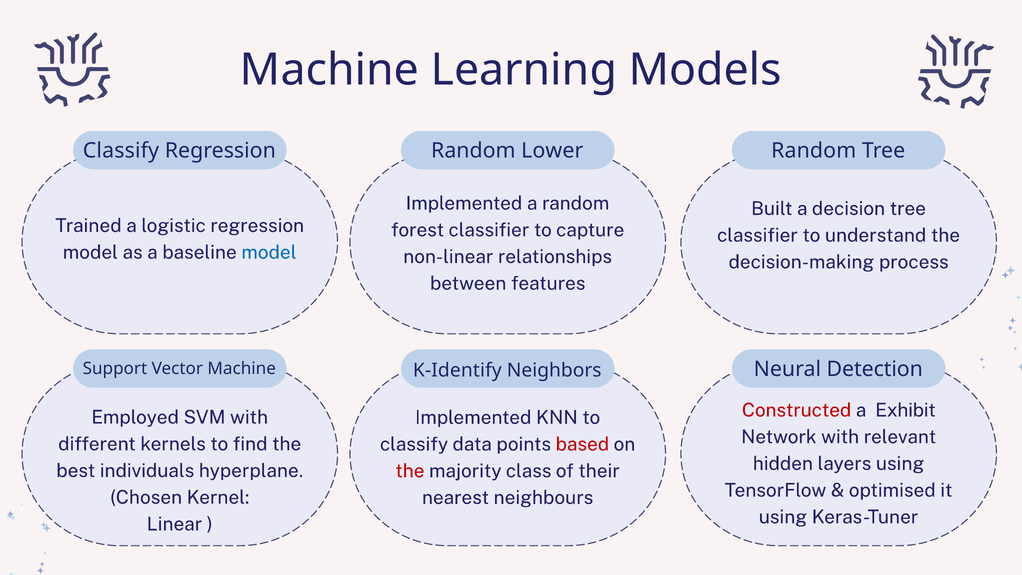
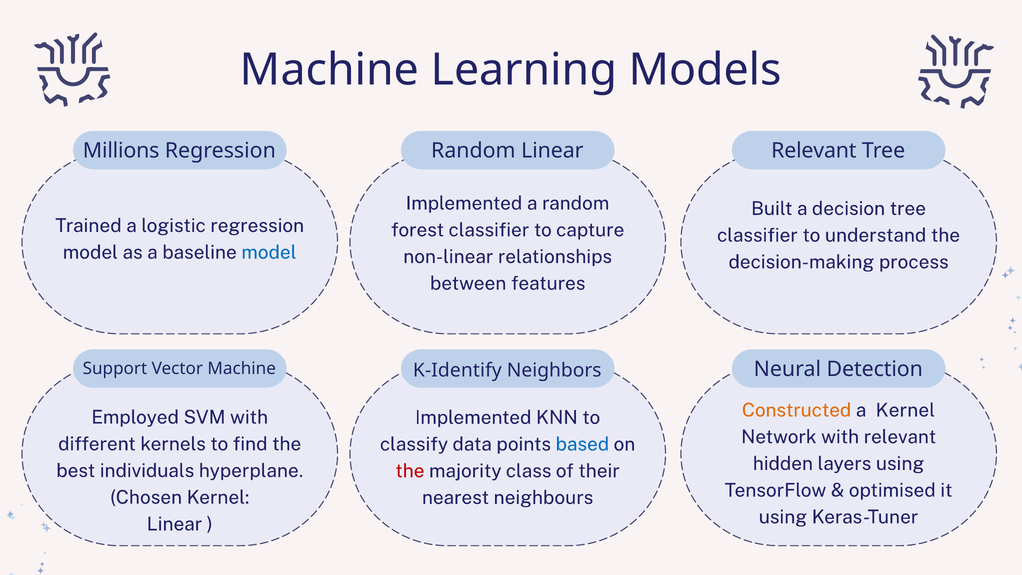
Classify at (121, 151): Classify -> Millions
Random Lower: Lower -> Linear
Random at (814, 151): Random -> Relevant
Constructed colour: red -> orange
a Exhibit: Exhibit -> Kernel
based colour: red -> blue
